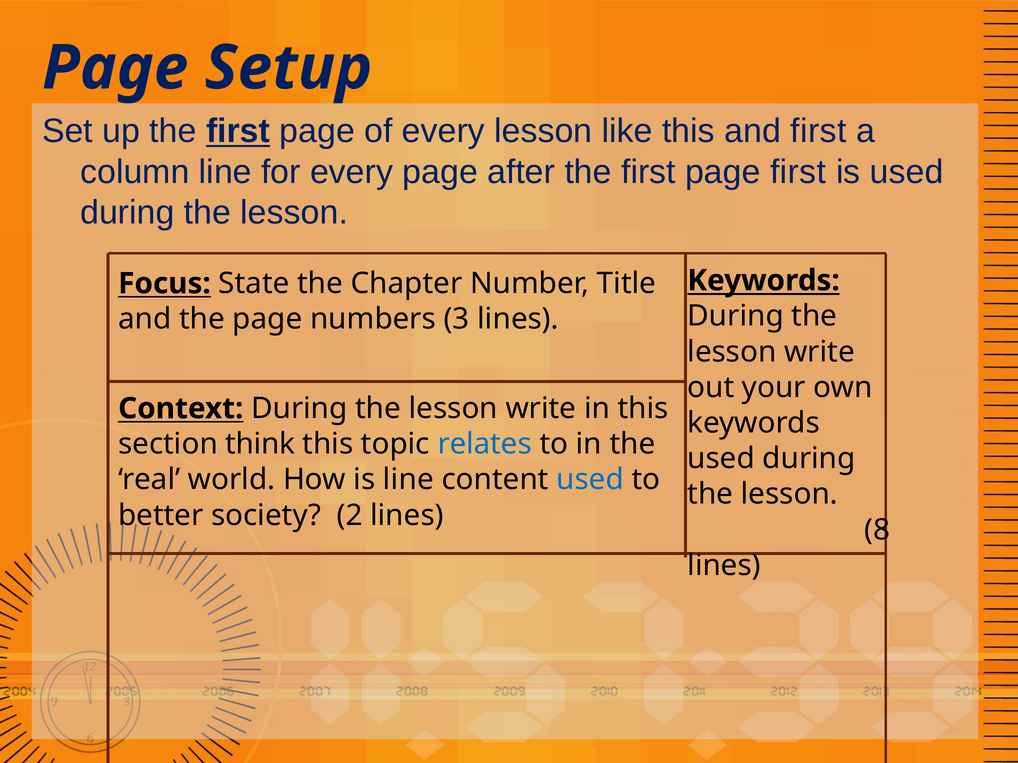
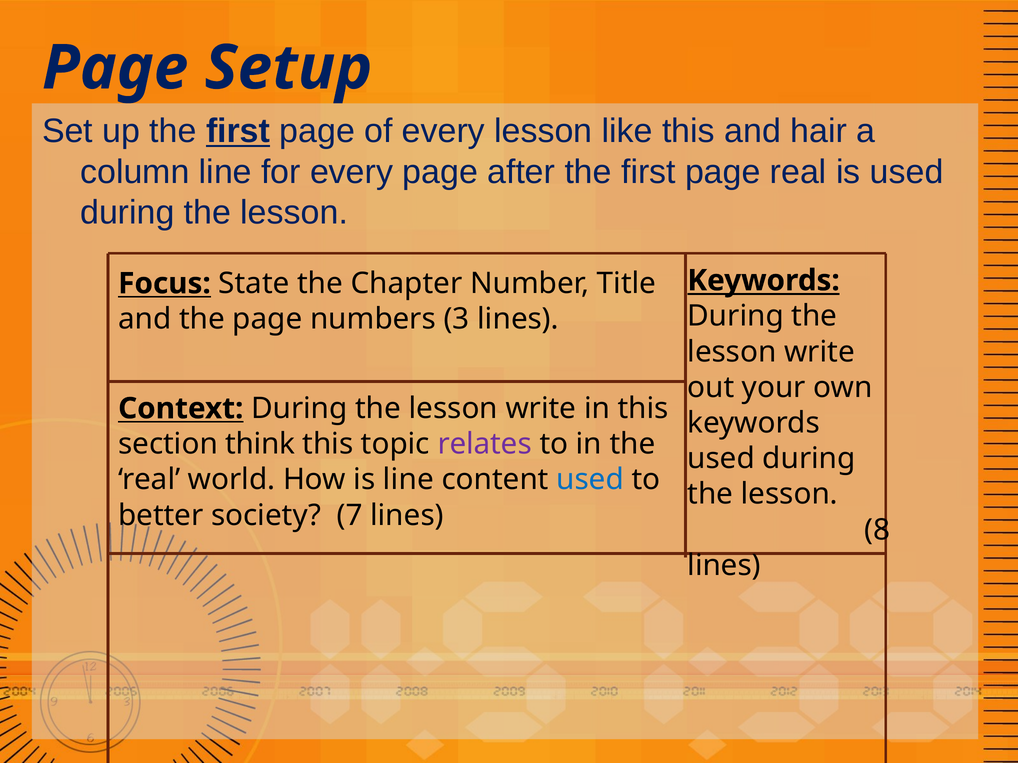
and first: first -> hair
page first: first -> real
relates colour: blue -> purple
2: 2 -> 7
